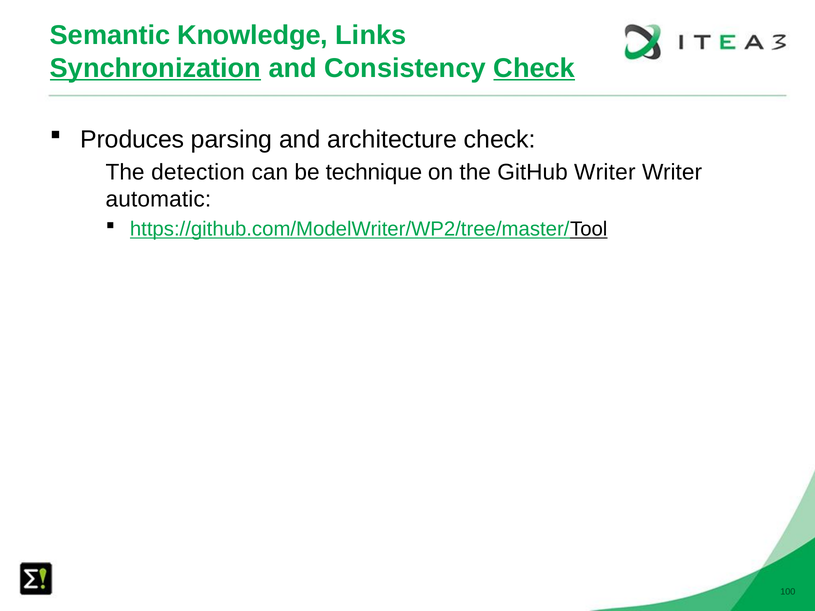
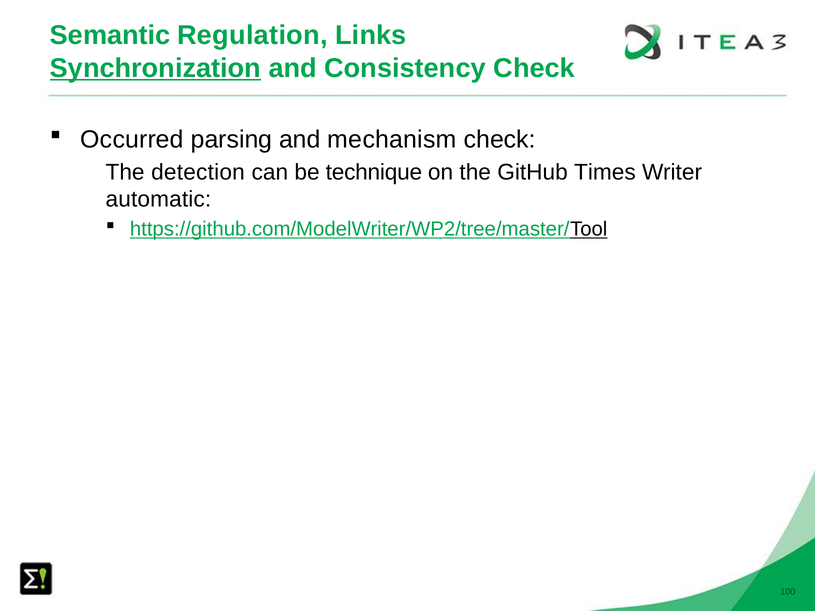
Knowledge: Knowledge -> Regulation
Check at (534, 68) underline: present -> none
Produces: Produces -> Occurred
architecture: architecture -> mechanism
GitHub Writer: Writer -> Times
